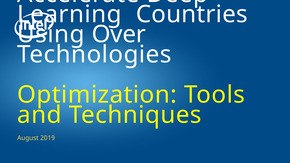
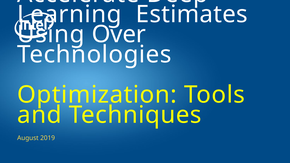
Countries: Countries -> Estimates
